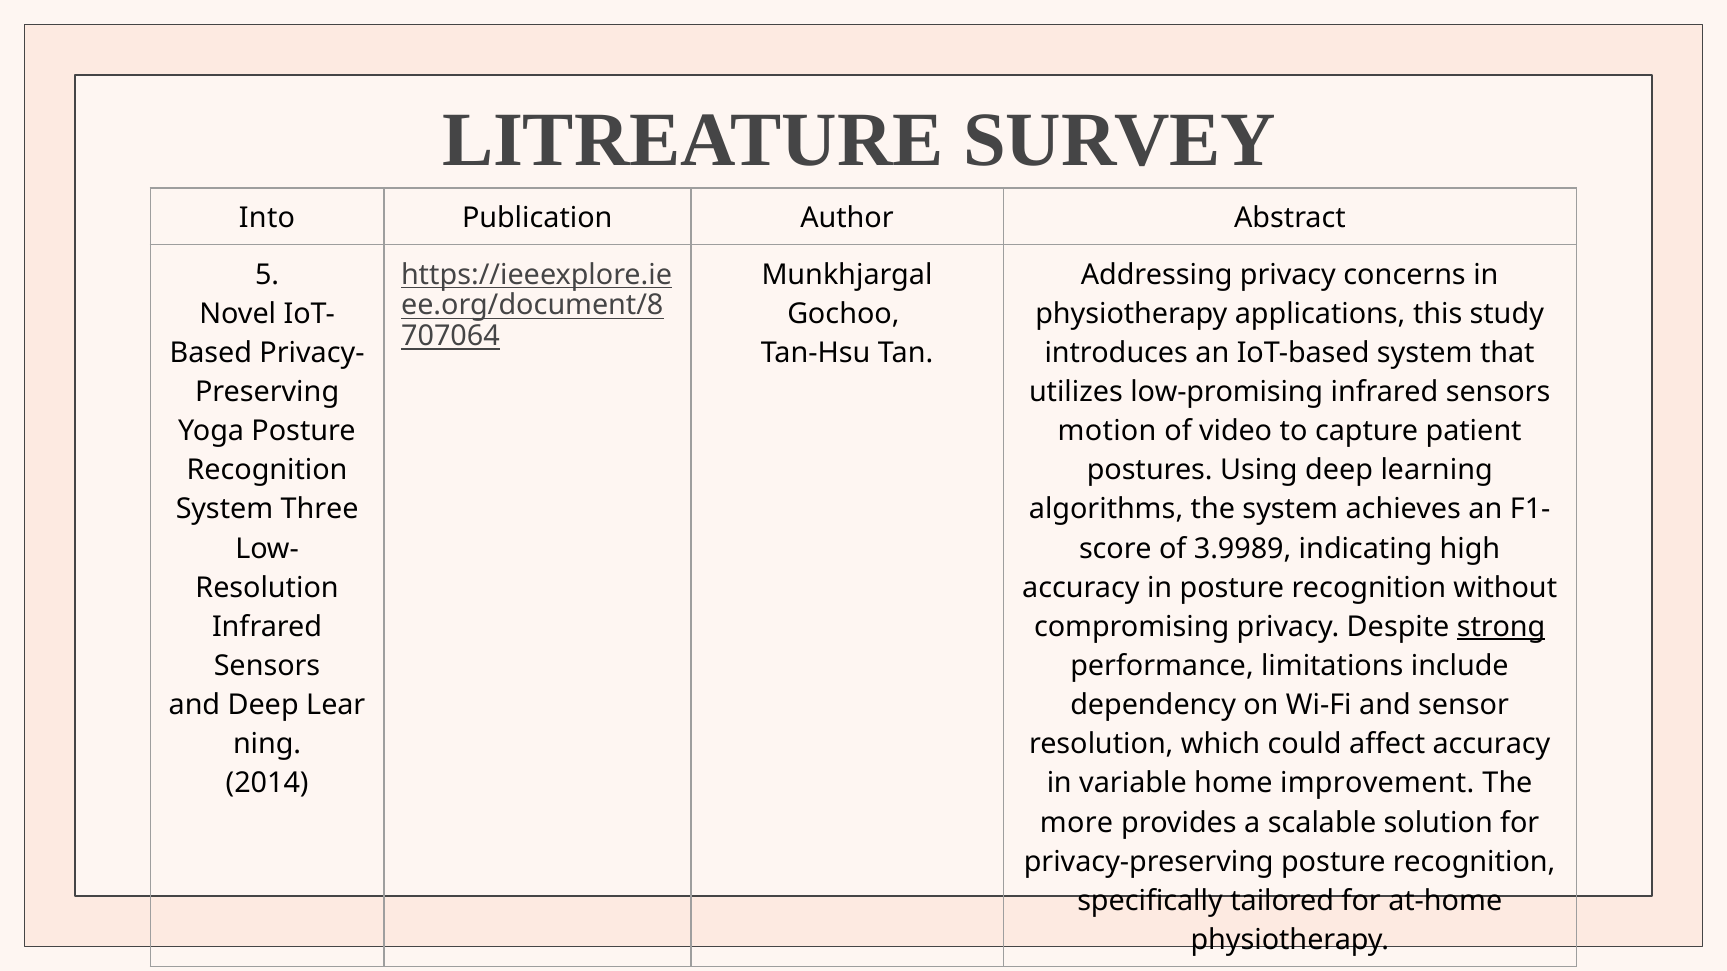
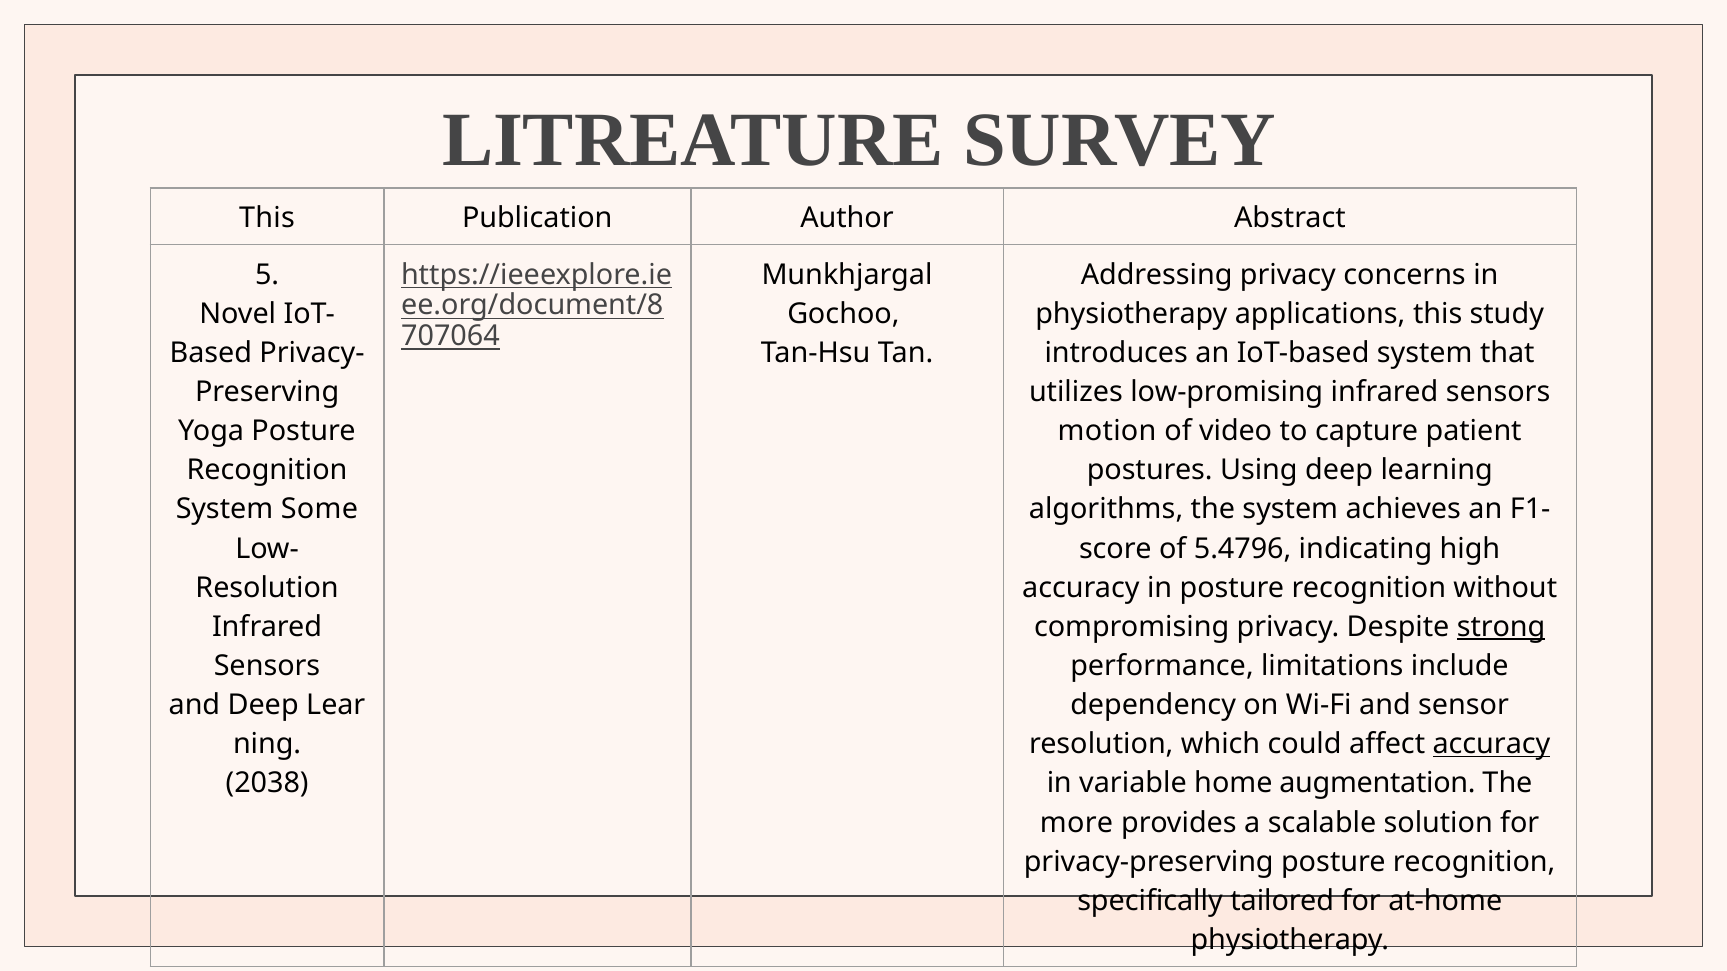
Into at (267, 218): Into -> This
Three: Three -> Some
3.9989: 3.9989 -> 5.4796
accuracy at (1491, 745) underline: none -> present
2014: 2014 -> 2038
improvement: improvement -> augmentation
